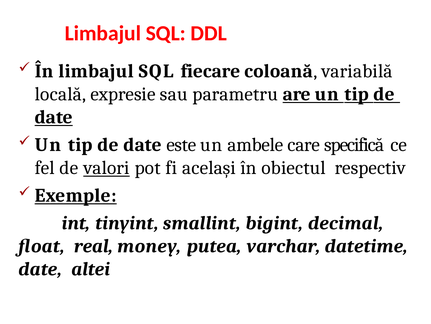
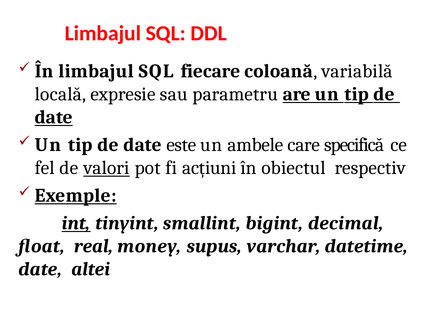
același: același -> acțiuni
int underline: none -> present
putea: putea -> supus
